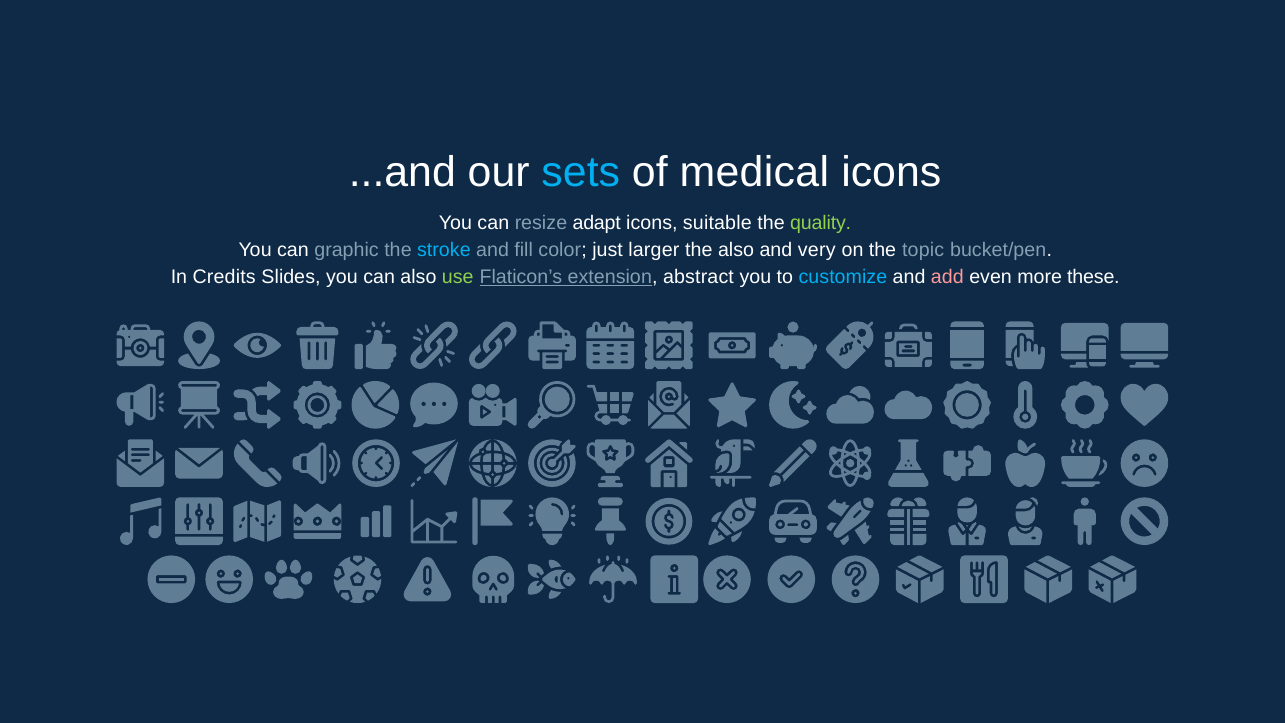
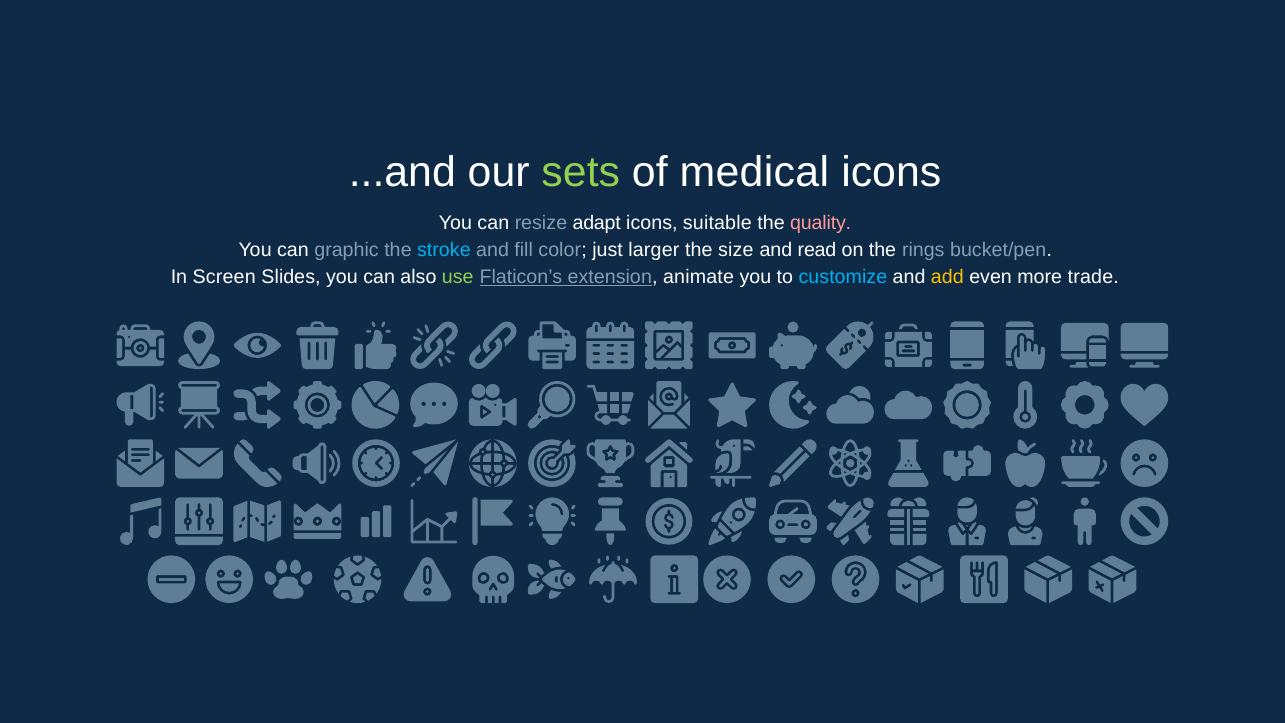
sets colour: light blue -> light green
quality colour: light green -> pink
the also: also -> size
very: very -> read
topic: topic -> rings
Credits: Credits -> Screen
abstract: abstract -> animate
add colour: pink -> yellow
these: these -> trade
